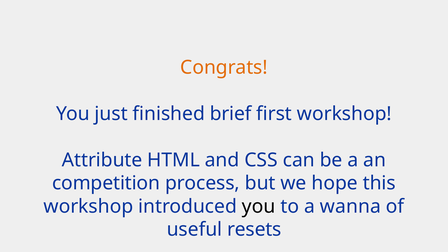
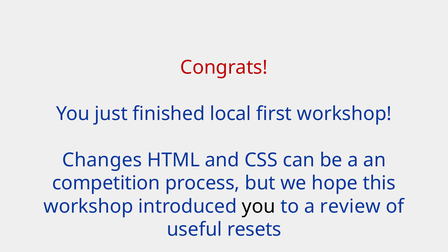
Congrats colour: orange -> red
brief: brief -> local
Attribute: Attribute -> Changes
wanna: wanna -> review
